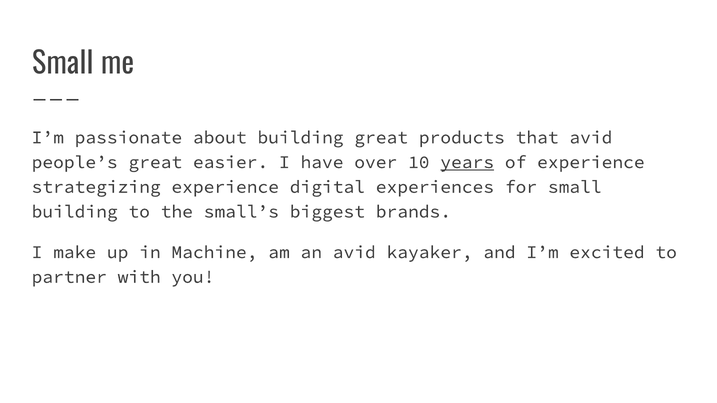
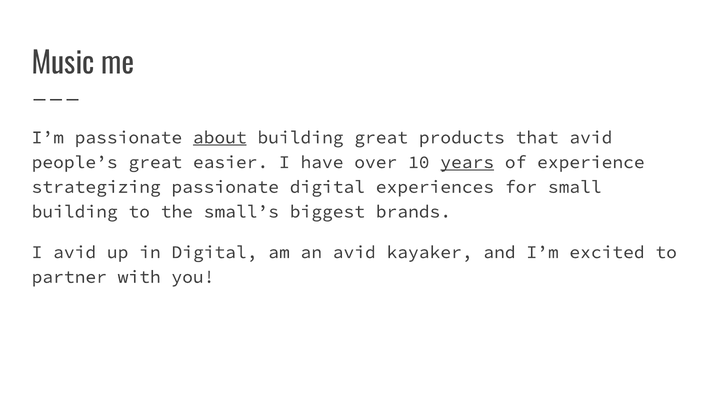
Small at (63, 64): Small -> Music
about underline: none -> present
strategizing experience: experience -> passionate
I make: make -> avid
in Machine: Machine -> Digital
